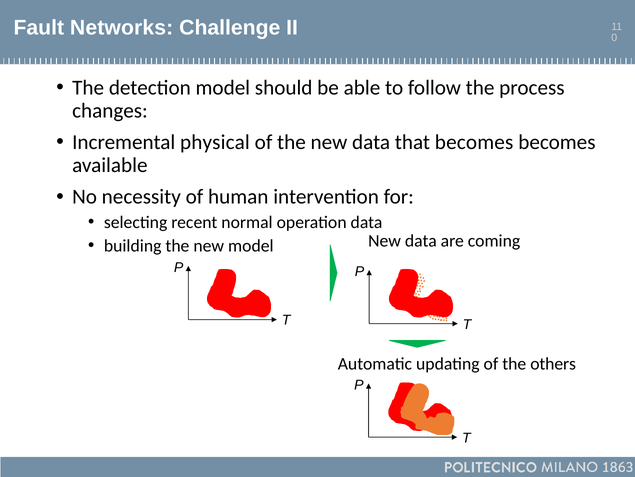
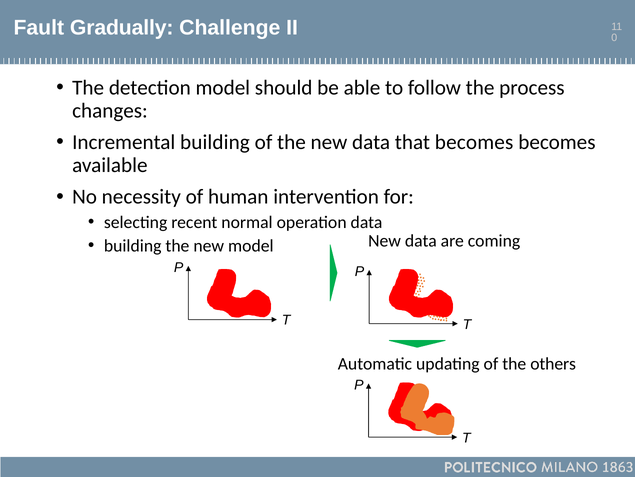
Networks: Networks -> Gradually
Incremental physical: physical -> building
